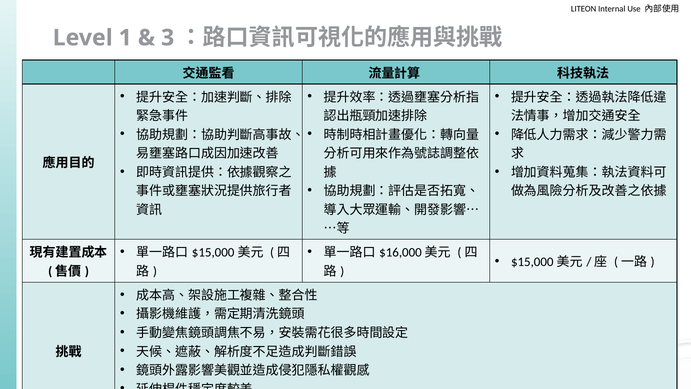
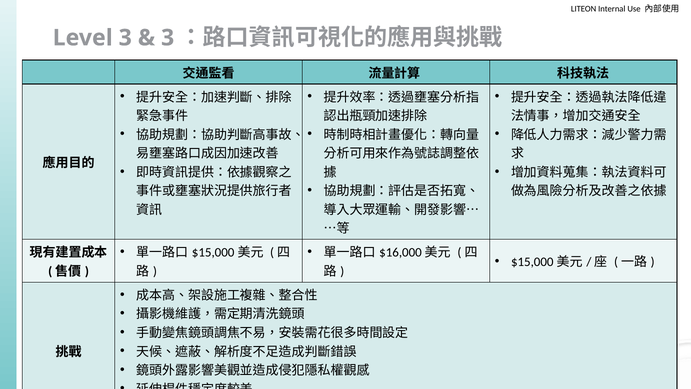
Level 1: 1 -> 3
